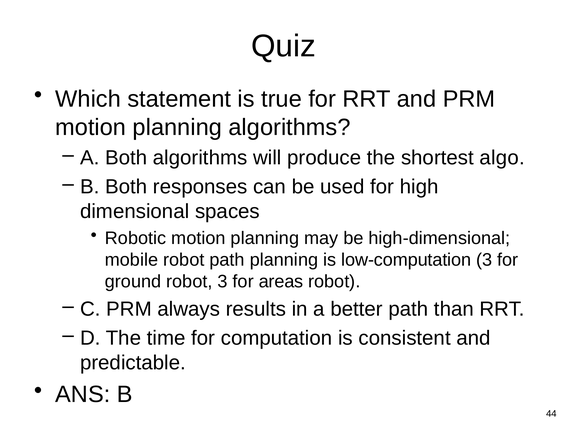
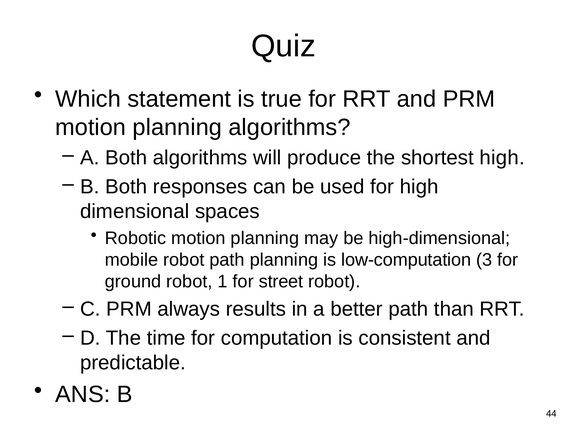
shortest algo: algo -> high
robot 3: 3 -> 1
areas: areas -> street
